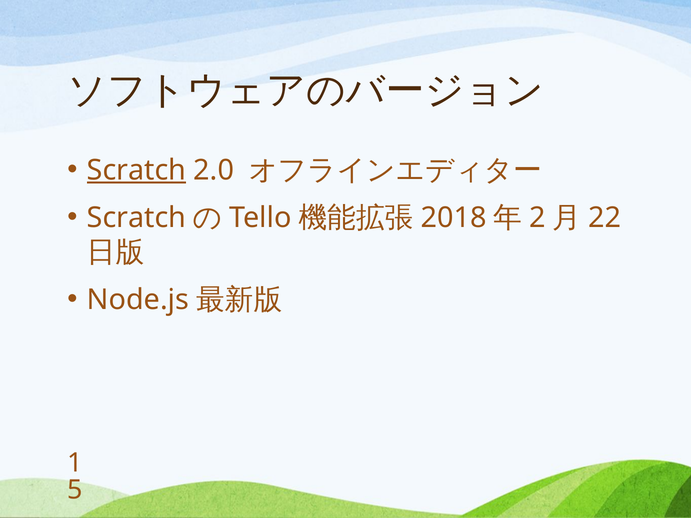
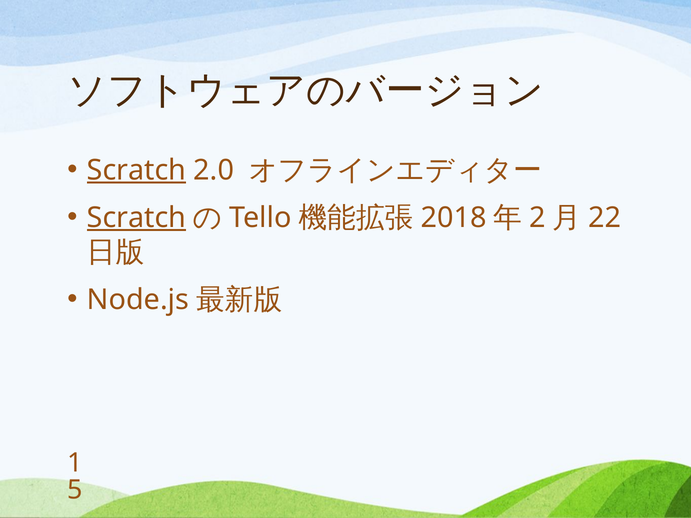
Scratch at (137, 218) underline: none -> present
